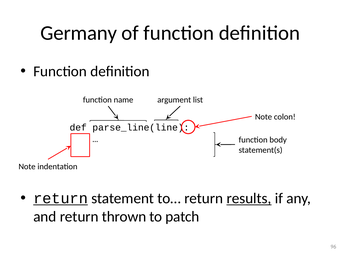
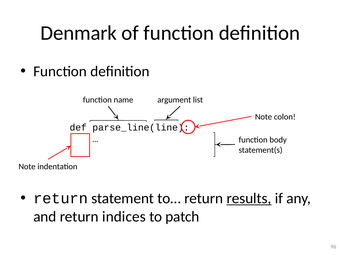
Germany: Germany -> Denmark
return at (61, 199) underline: present -> none
thrown: thrown -> indices
